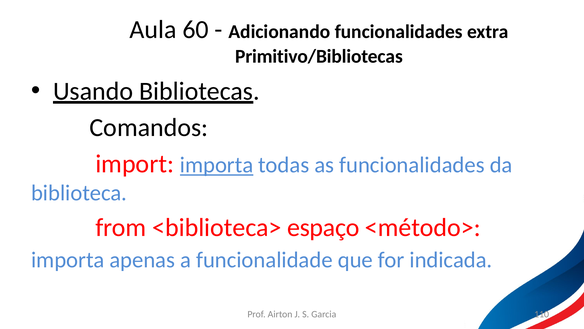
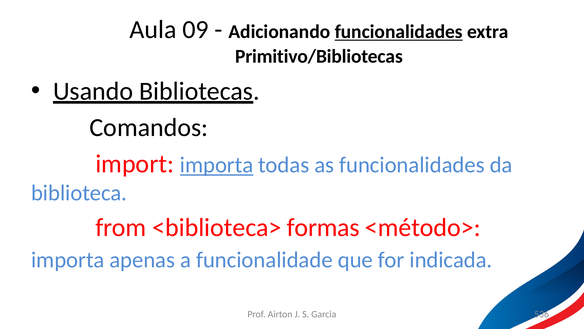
60: 60 -> 09
funcionalidades at (399, 32) underline: none -> present
espaço: espaço -> formas
110: 110 -> 536
